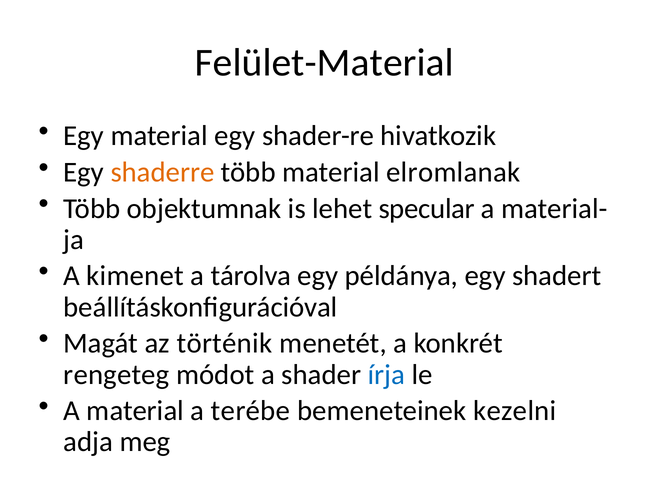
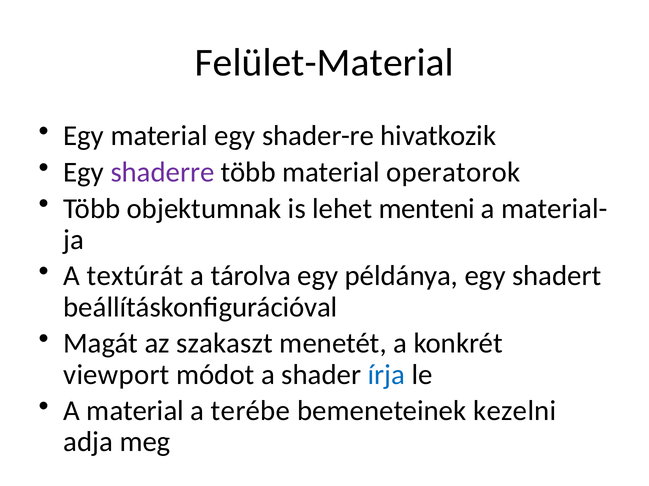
shaderre colour: orange -> purple
elromlanak: elromlanak -> operatorok
specular: specular -> menteni
kimenet: kimenet -> textúrát
történik: történik -> szakaszt
rengeteg: rengeteg -> viewport
